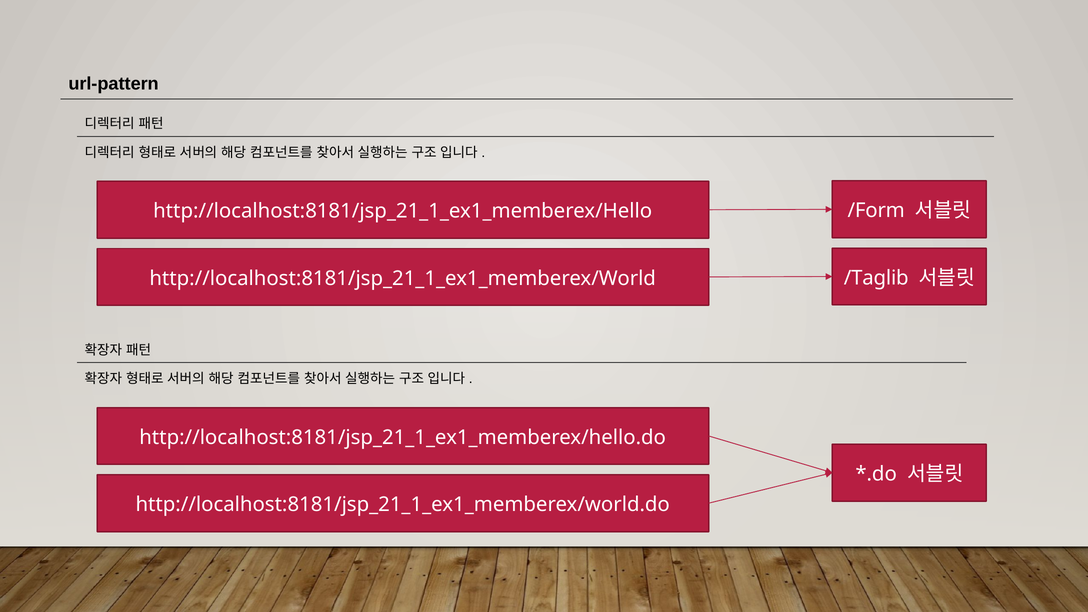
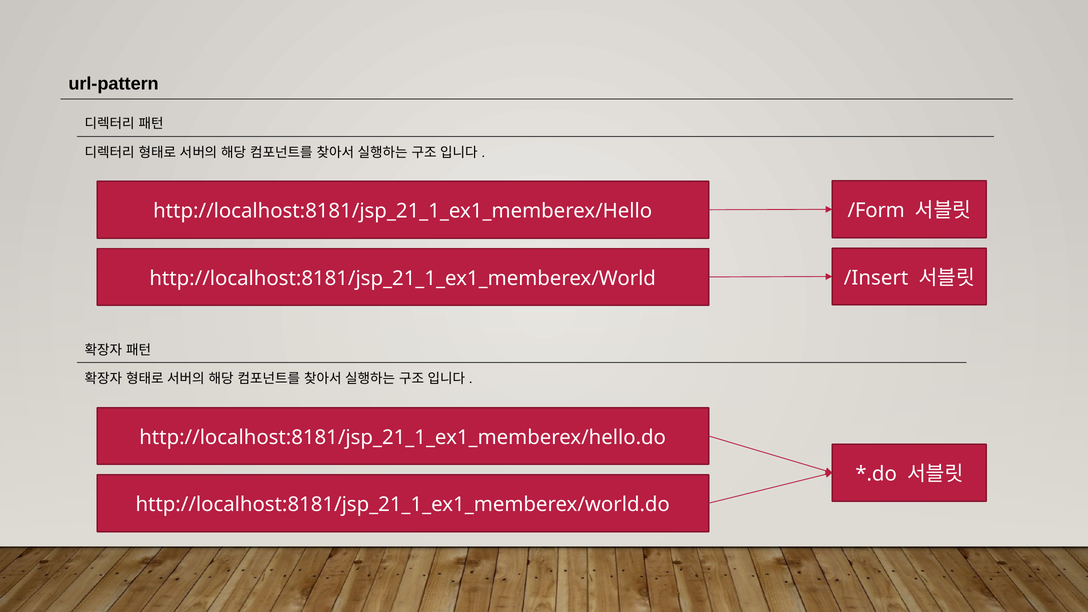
/Taglib: /Taglib -> /Insert
